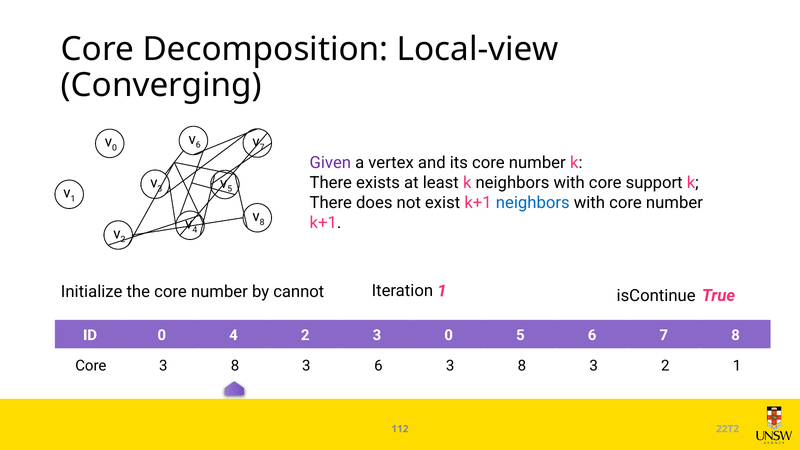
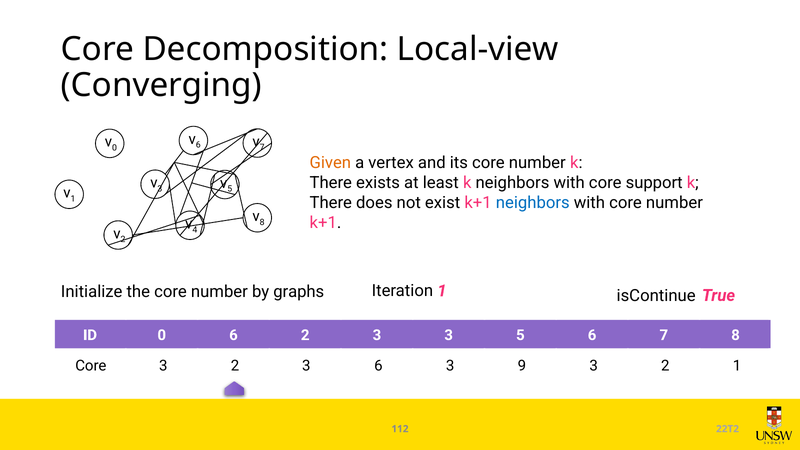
Given colour: purple -> orange
cannot: cannot -> graphs
0 4: 4 -> 6
3 0: 0 -> 3
Core 3 8: 8 -> 2
6 3 8: 8 -> 9
